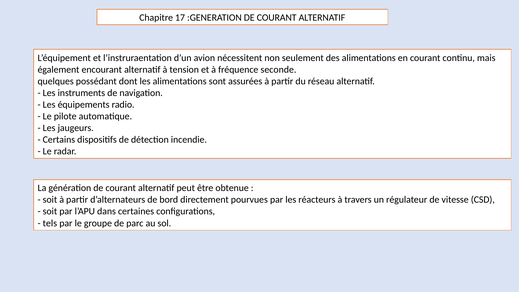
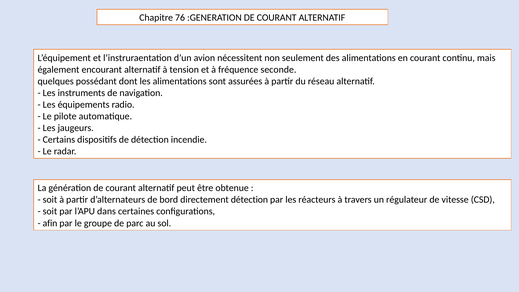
17: 17 -> 76
directement pourvues: pourvues -> détection
tels: tels -> afin
